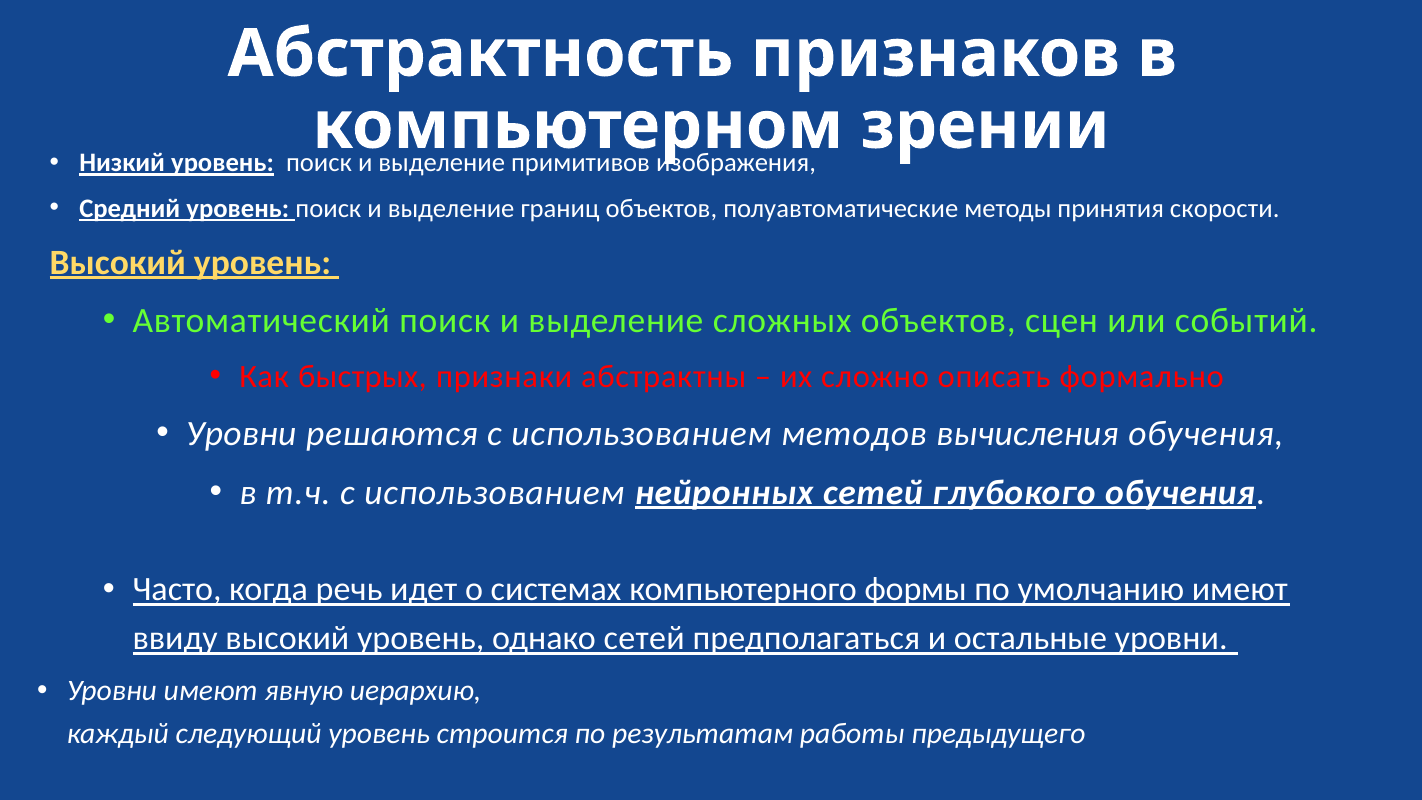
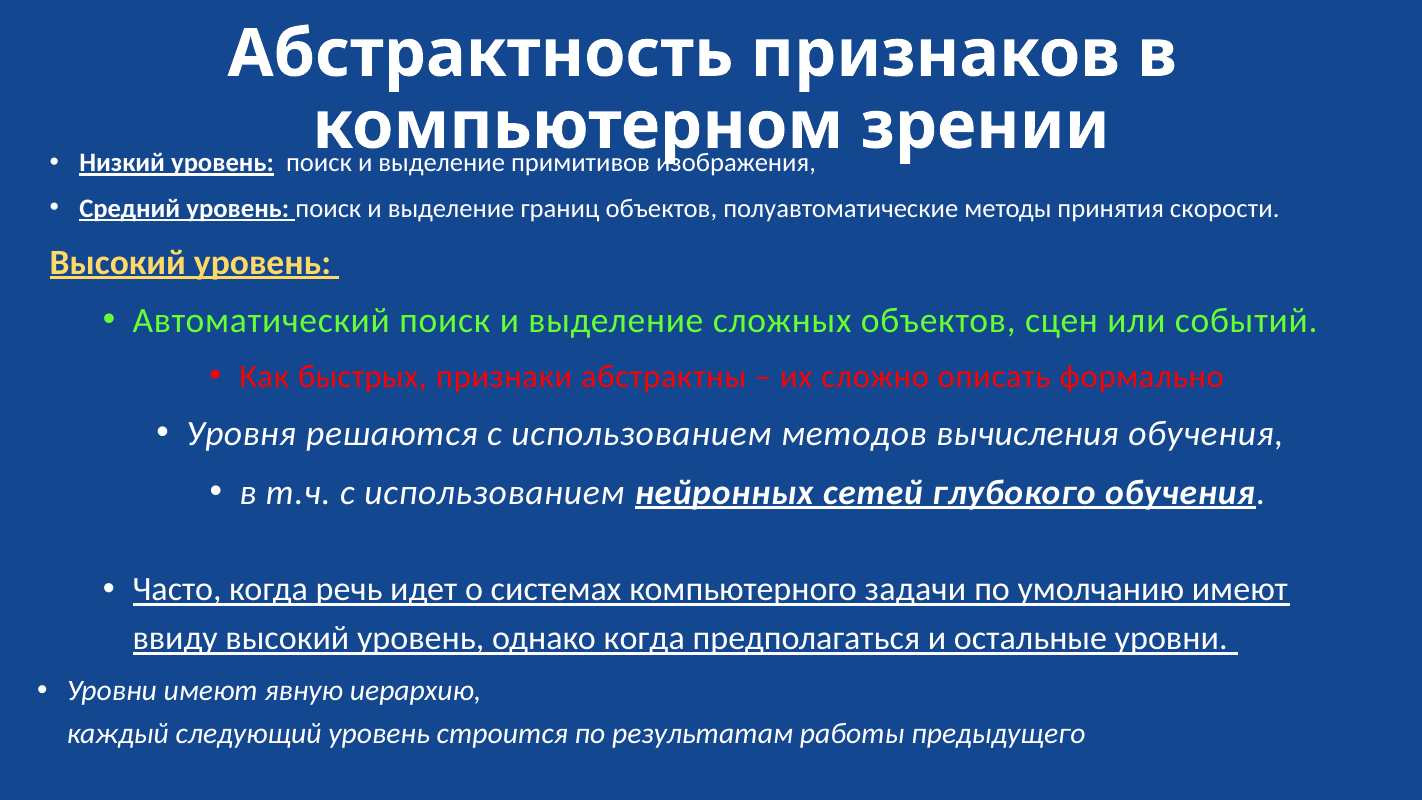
Уровни at (241, 434): Уровни -> Уровня
формы: формы -> задачи
однако сетей: сетей -> когда
